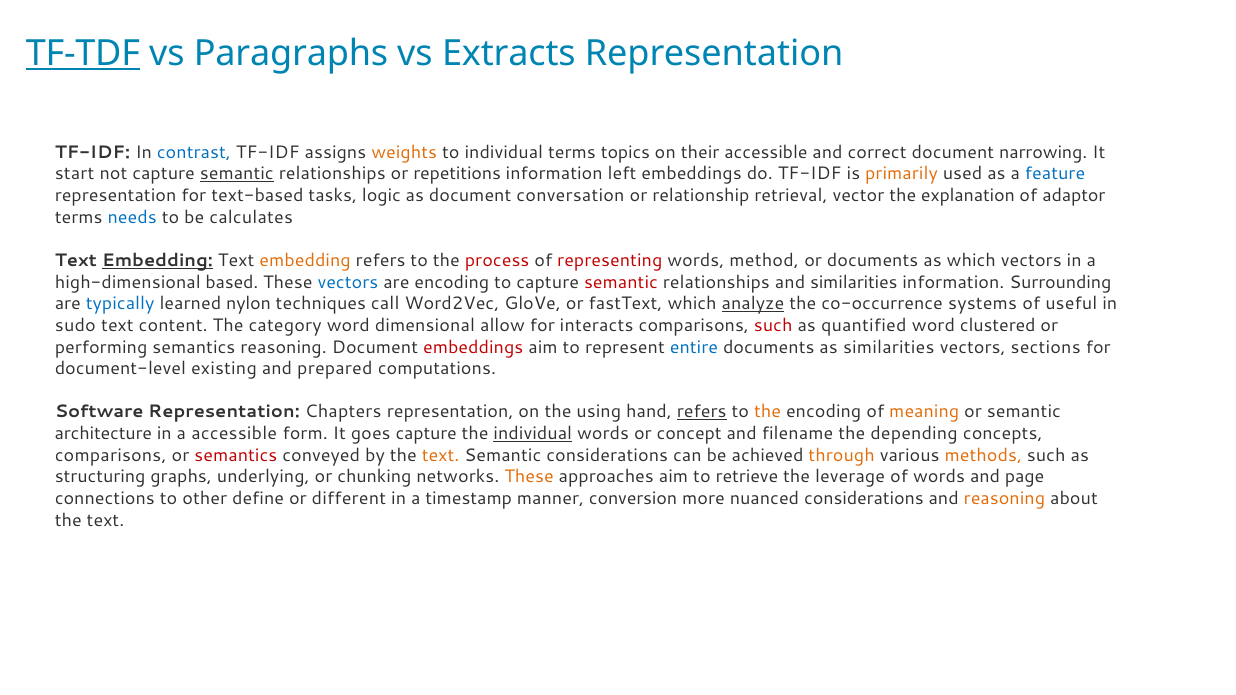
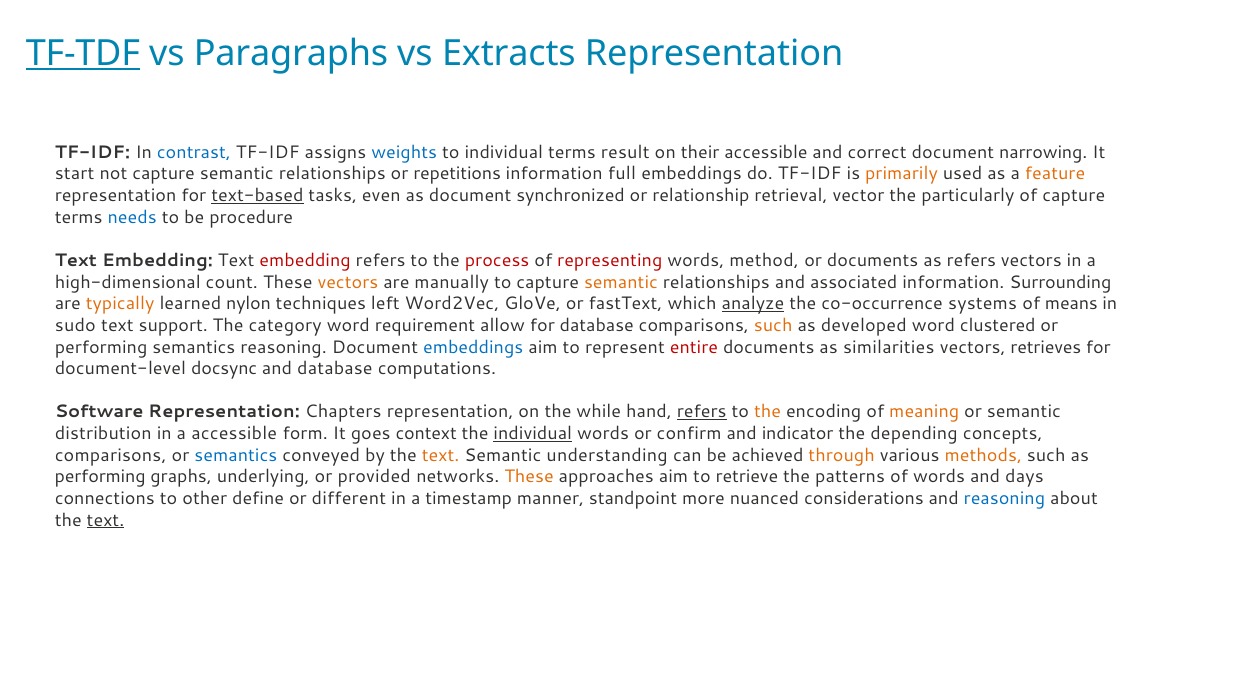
weights colour: orange -> blue
topics: topics -> result
semantic at (237, 174) underline: present -> none
left: left -> full
feature colour: blue -> orange
text-based underline: none -> present
logic: logic -> even
conversation: conversation -> synchronized
explanation: explanation -> particularly
of adaptor: adaptor -> capture
calculates: calculates -> procedure
Embedding at (157, 261) underline: present -> none
embedding at (305, 261) colour: orange -> red
as which: which -> refers
based: based -> count
vectors at (348, 282) colour: blue -> orange
are encoding: encoding -> manually
semantic at (621, 282) colour: red -> orange
and similarities: similarities -> associated
typically colour: blue -> orange
call: call -> left
useful: useful -> means
content: content -> support
dimensional: dimensional -> requirement
for interacts: interacts -> database
such at (773, 326) colour: red -> orange
quantified: quantified -> developed
embeddings at (473, 347) colour: red -> blue
entire colour: blue -> red
sections: sections -> retrieves
existing: existing -> docsync
and prepared: prepared -> database
using: using -> while
architecture: architecture -> distribution
goes capture: capture -> context
concept: concept -> confirm
filename: filename -> indicator
semantics at (236, 455) colour: red -> blue
Semantic considerations: considerations -> understanding
structuring at (100, 477): structuring -> performing
chunking: chunking -> provided
leverage: leverage -> patterns
page: page -> days
conversion: conversion -> standpoint
reasoning at (1004, 499) colour: orange -> blue
text at (106, 520) underline: none -> present
